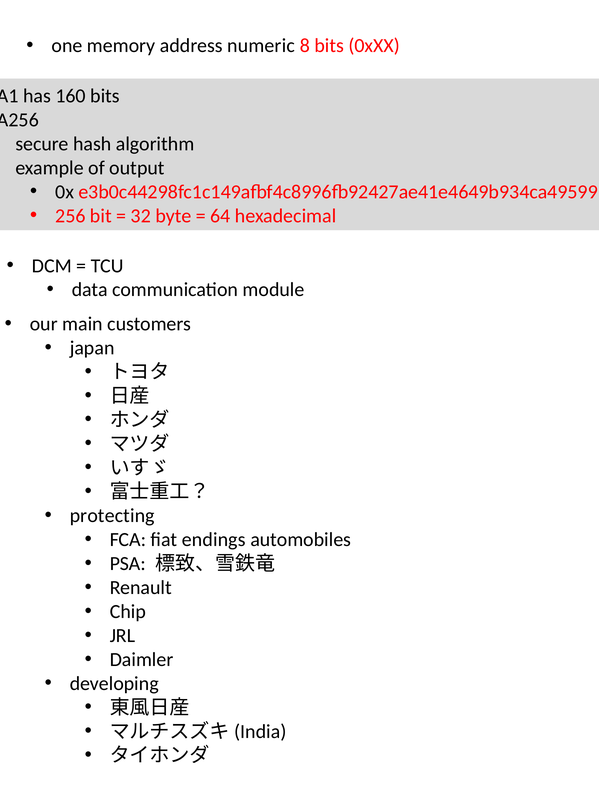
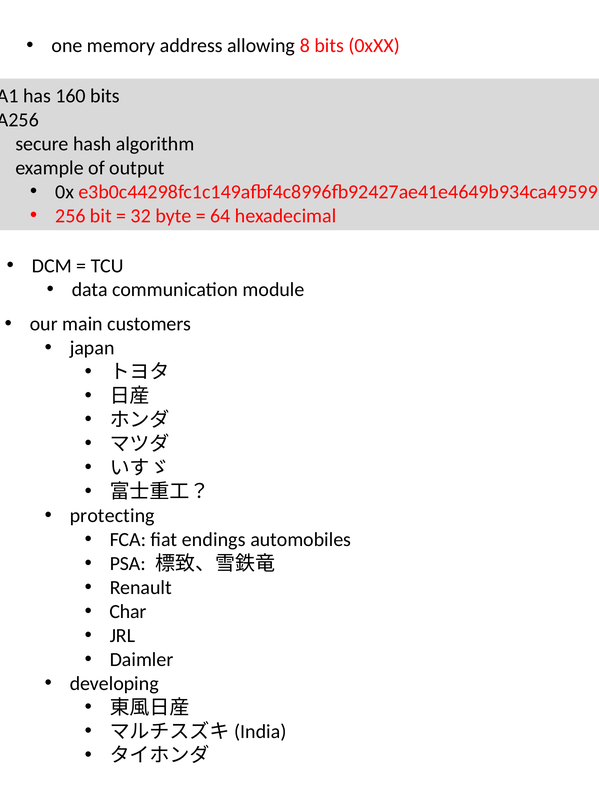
numeric: numeric -> allowing
Chip: Chip -> Char
